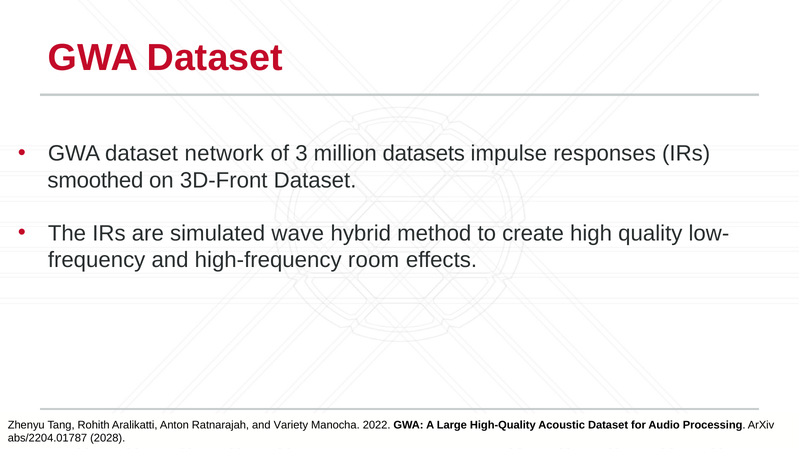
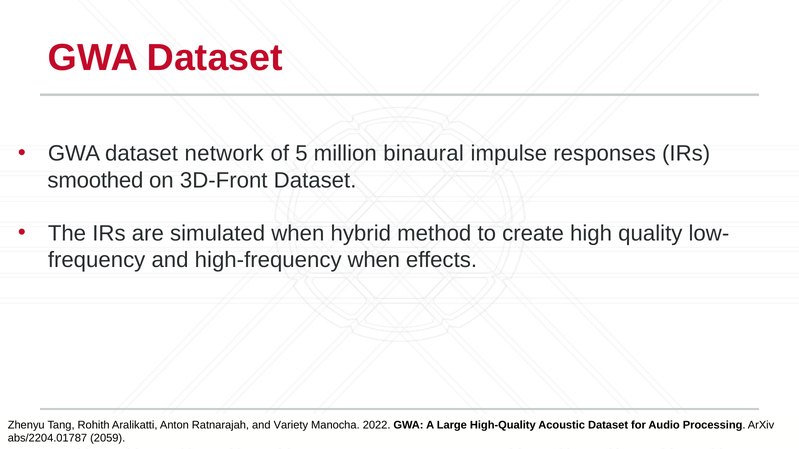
3: 3 -> 5
datasets: datasets -> binaural
simulated wave: wave -> when
high-frequency room: room -> when
2028: 2028 -> 2059
